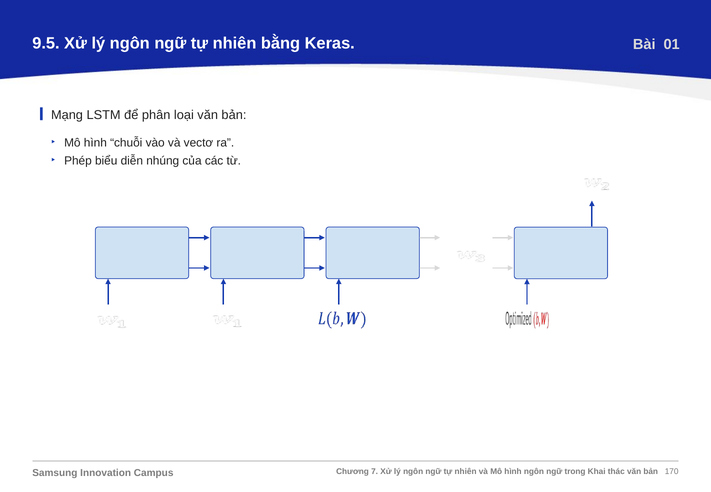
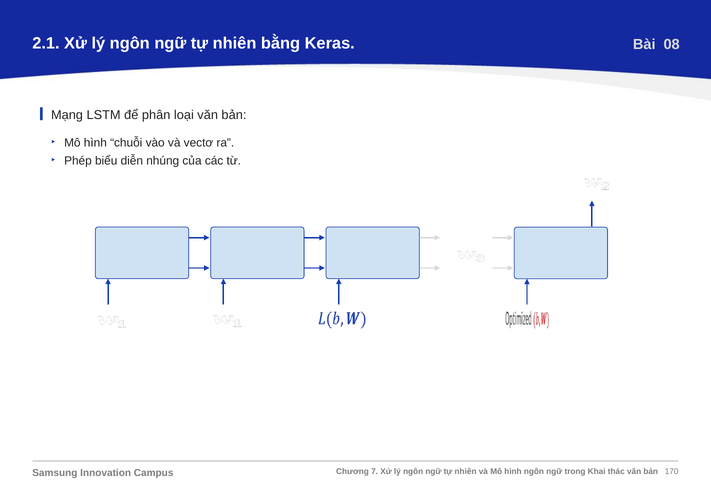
9.5: 9.5 -> 2.1
01: 01 -> 08
